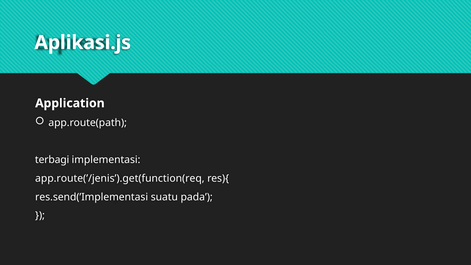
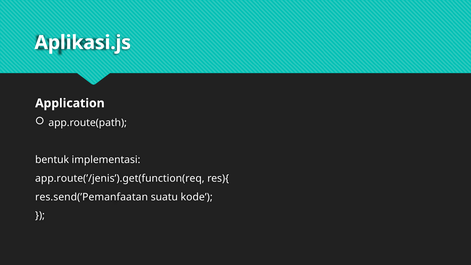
terbagi: terbagi -> bentuk
res.send(’Implementasi: res.send(’Implementasi -> res.send(’Pemanfaatan
pada: pada -> kode
